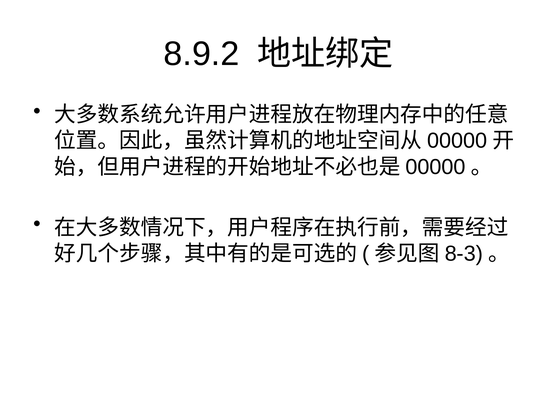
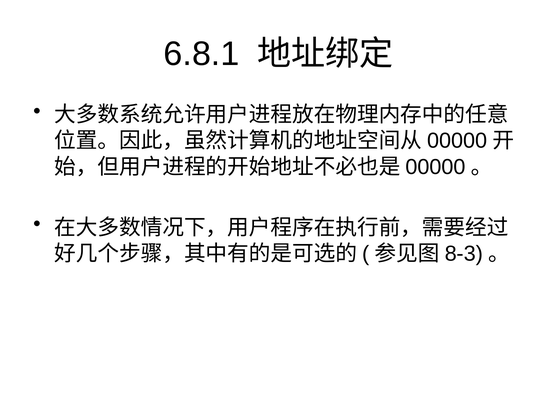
8.9.2: 8.9.2 -> 6.8.1
